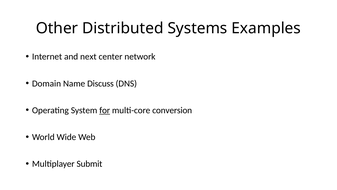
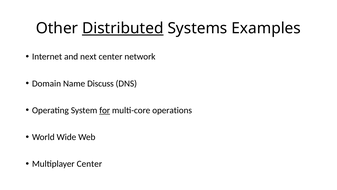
Distributed underline: none -> present
conversion: conversion -> operations
Multiplayer Submit: Submit -> Center
